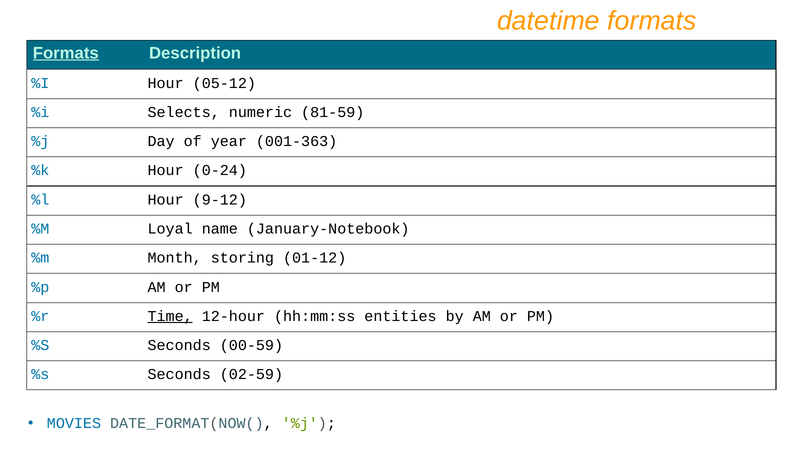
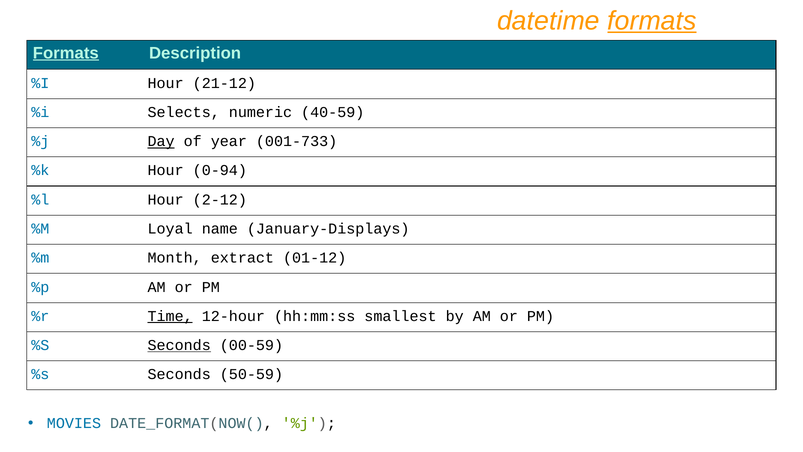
formats at (652, 21) underline: none -> present
05-12: 05-12 -> 21-12
81-59: 81-59 -> 40-59
Day underline: none -> present
001-363: 001-363 -> 001-733
0-24: 0-24 -> 0-94
9-12: 9-12 -> 2-12
January-Notebook: January-Notebook -> January-Displays
storing: storing -> extract
entities: entities -> smallest
Seconds at (179, 345) underline: none -> present
02-59: 02-59 -> 50-59
